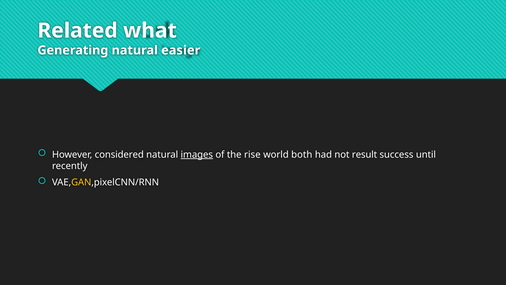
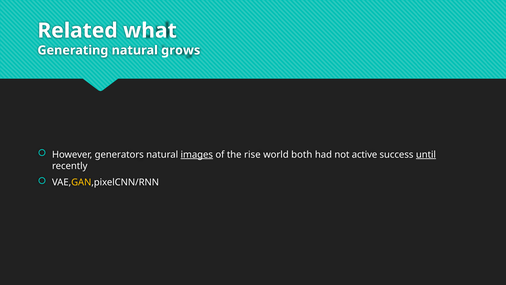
easier: easier -> grows
considered: considered -> generators
result: result -> active
until underline: none -> present
